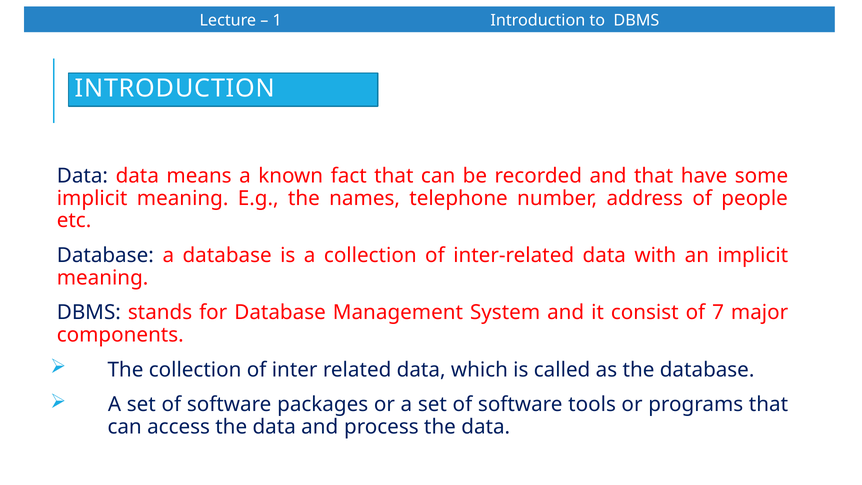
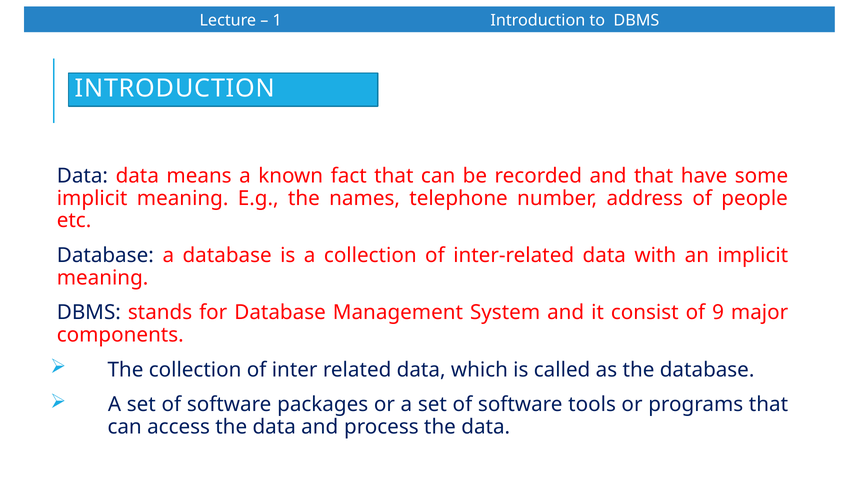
7: 7 -> 9
